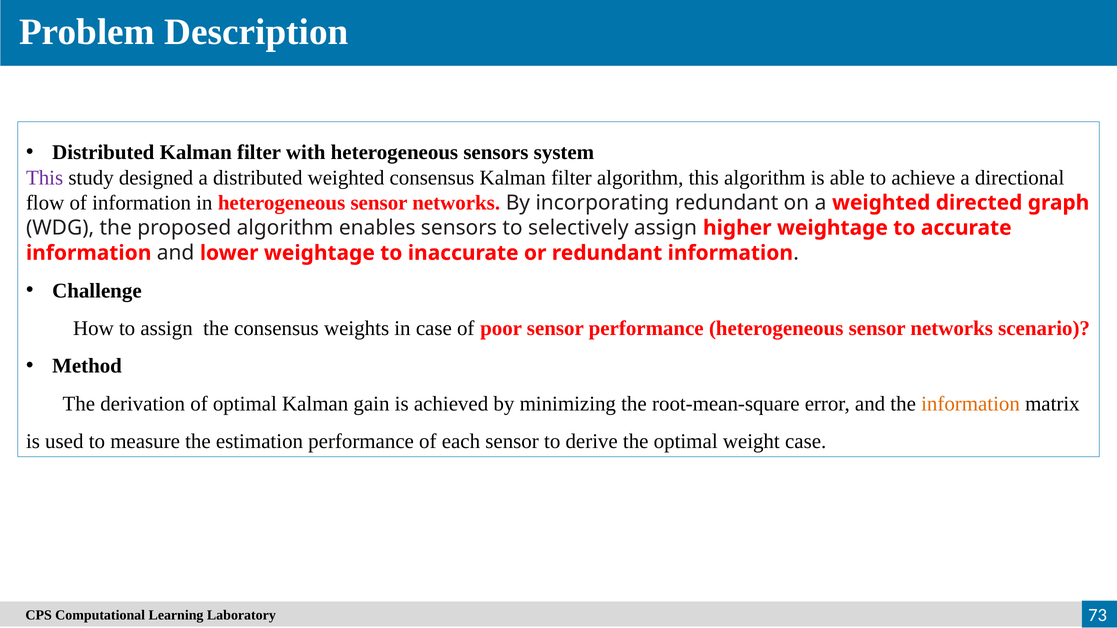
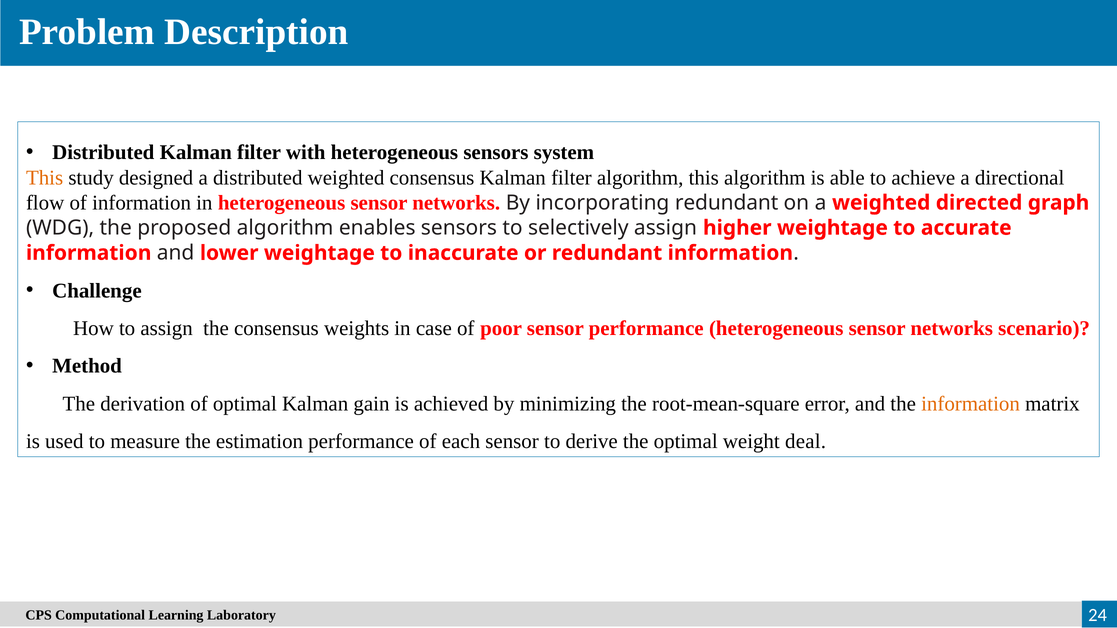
This at (45, 178) colour: purple -> orange
weight case: case -> deal
73: 73 -> 24
